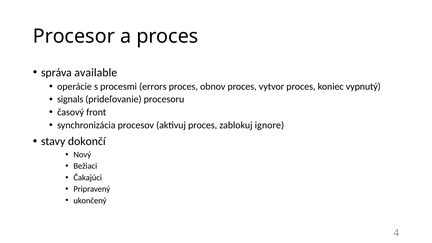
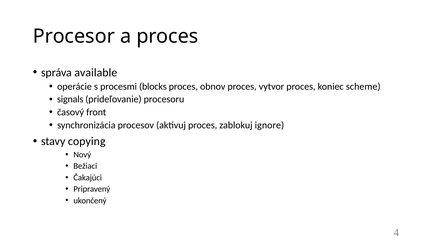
errors: errors -> blocks
vypnutý: vypnutý -> scheme
dokončí: dokončí -> copying
